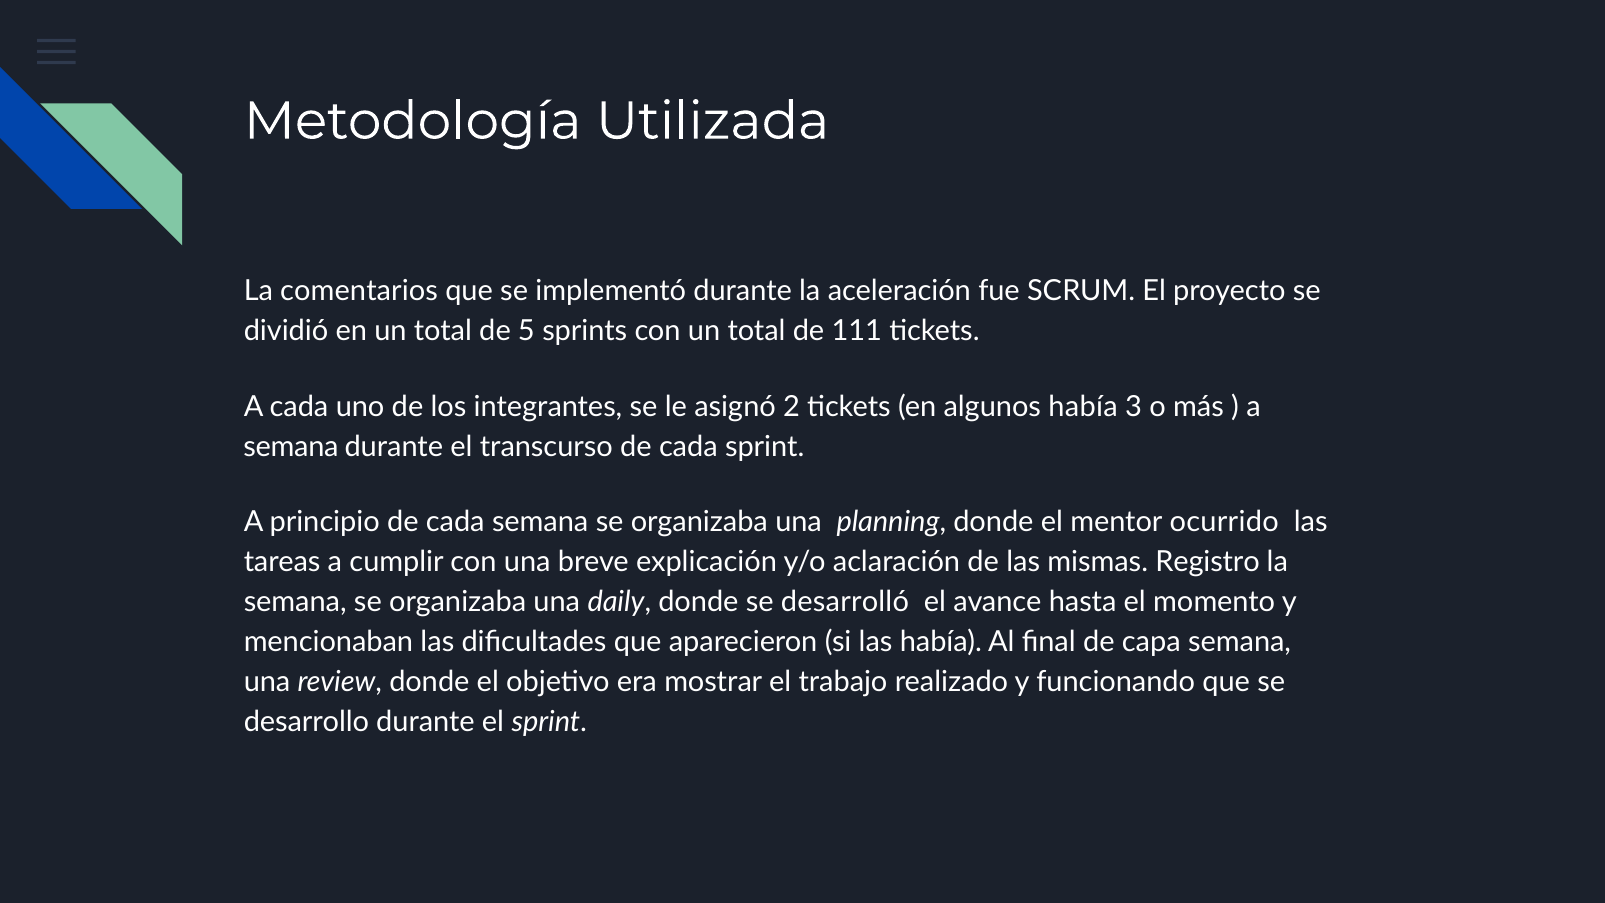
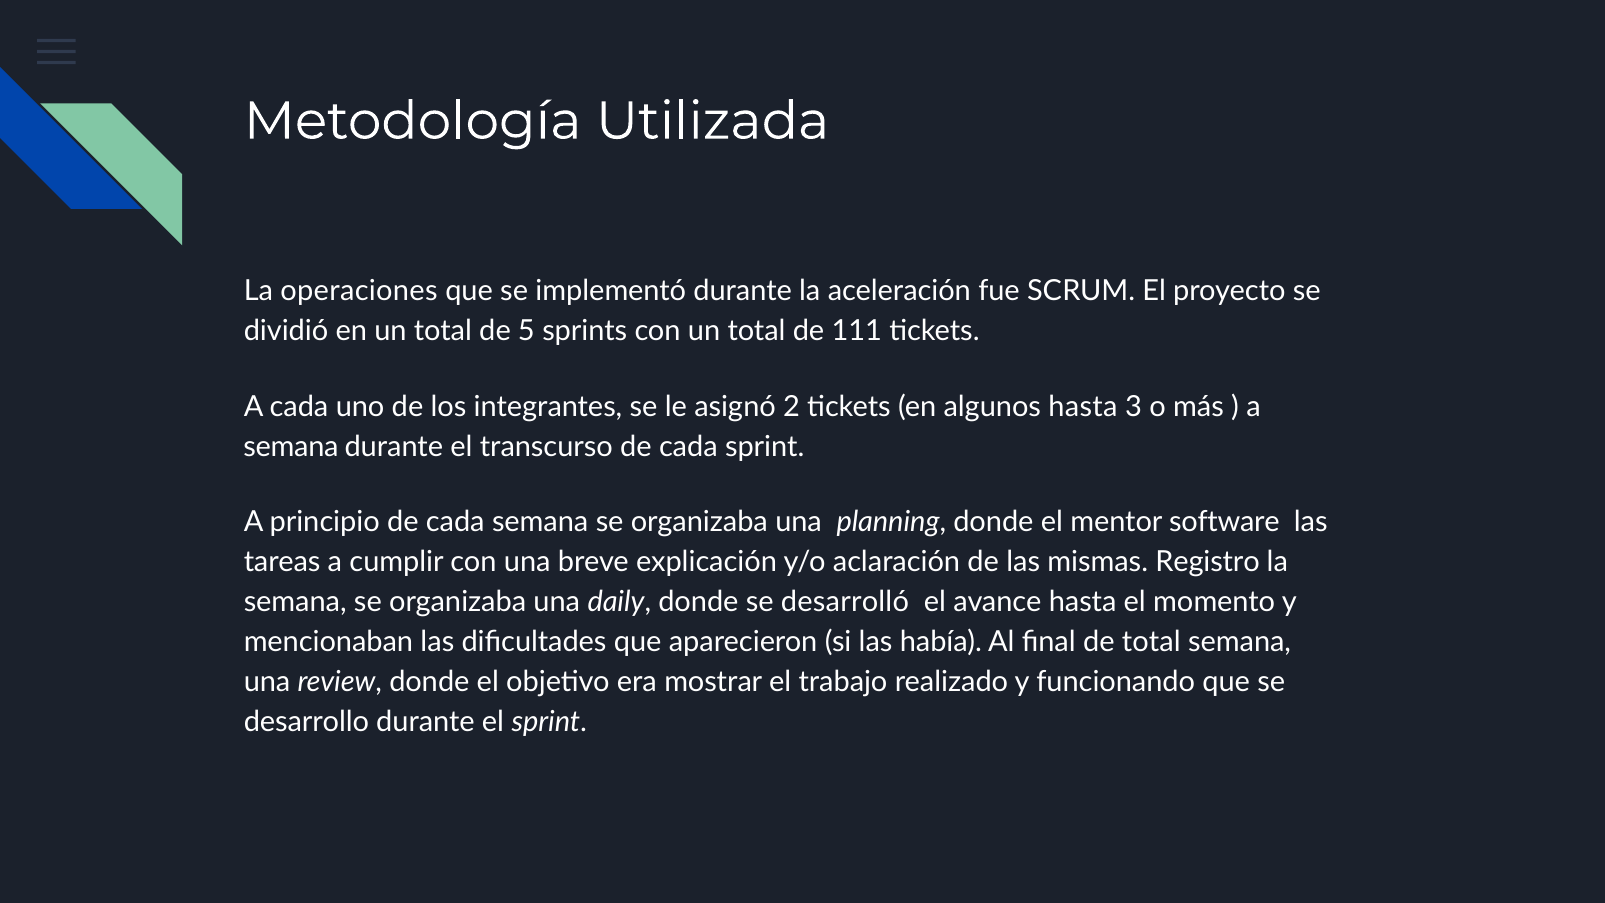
comentarios: comentarios -> operaciones
algunos había: había -> hasta
ocurrido: ocurrido -> software
de capa: capa -> total
